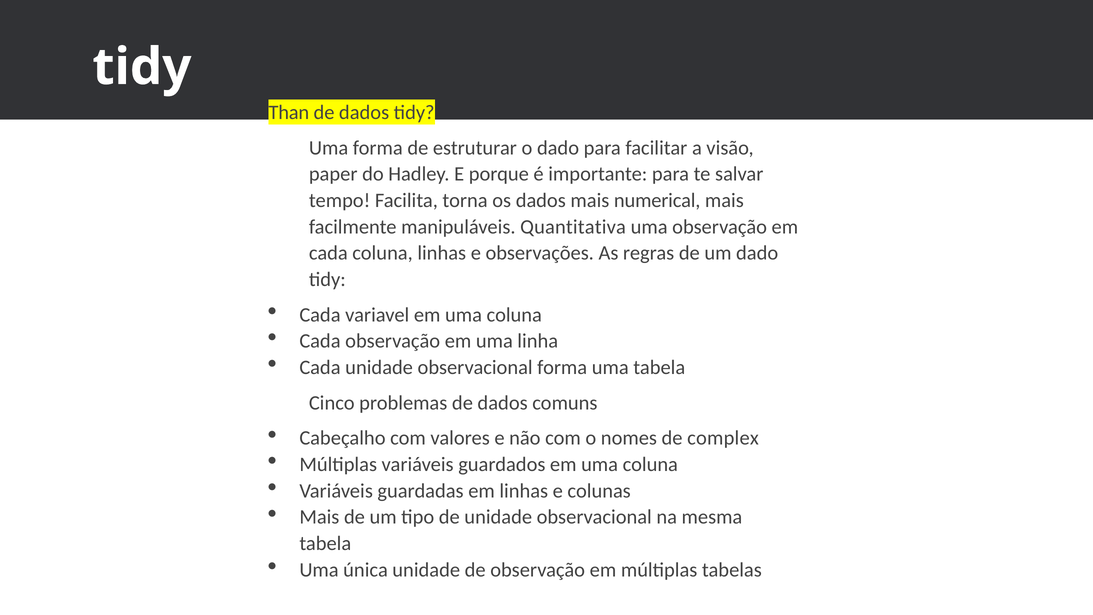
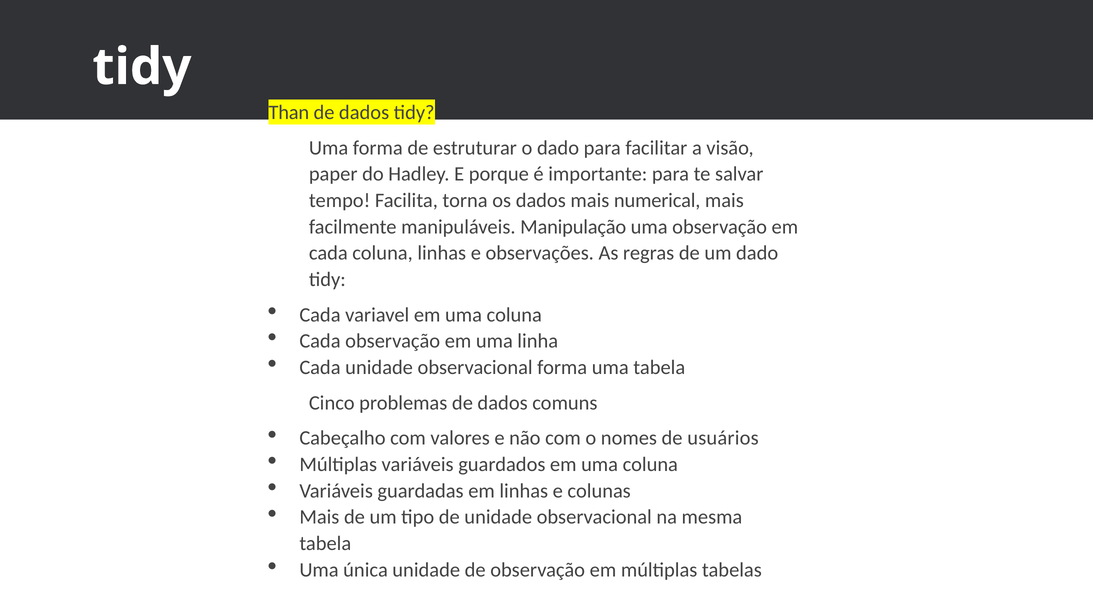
Quantitativa: Quantitativa -> Manipulação
complex: complex -> usuários
